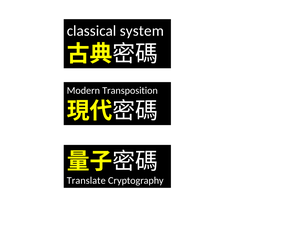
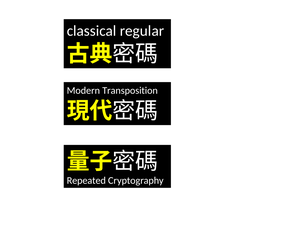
system: system -> regular
Translate: Translate -> Repeated
